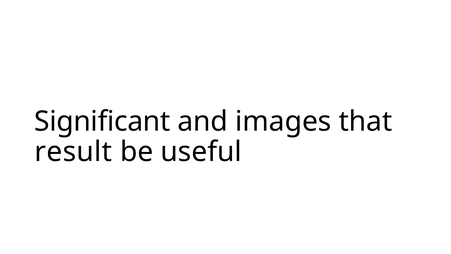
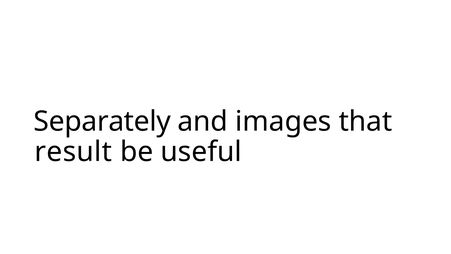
Significant: Significant -> Separately
